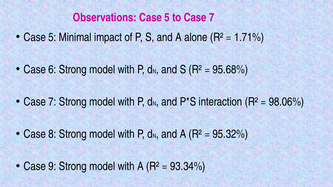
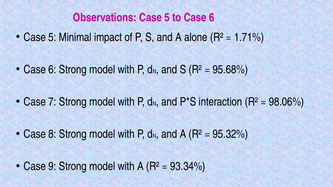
to Case 7: 7 -> 6
